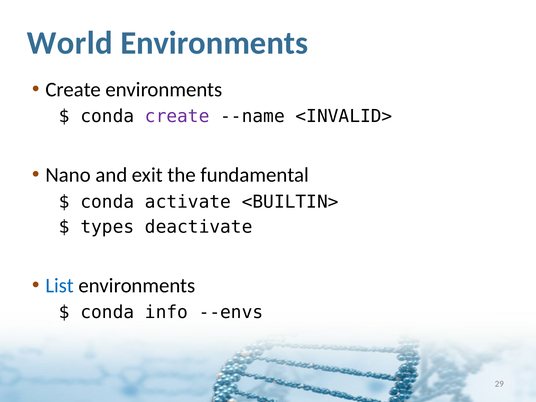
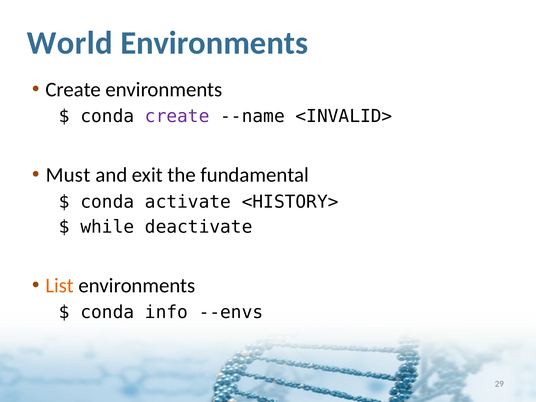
Nano: Nano -> Must
<BUILTIN>: <BUILTIN> -> <HISTORY>
types: types -> while
List colour: blue -> orange
